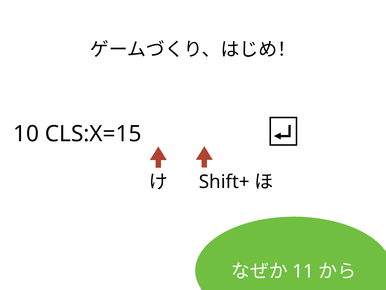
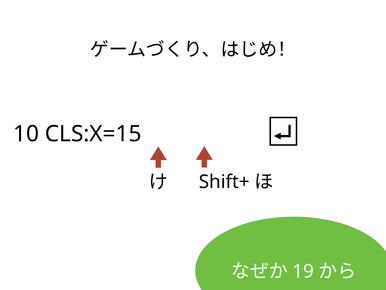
11: 11 -> 19
